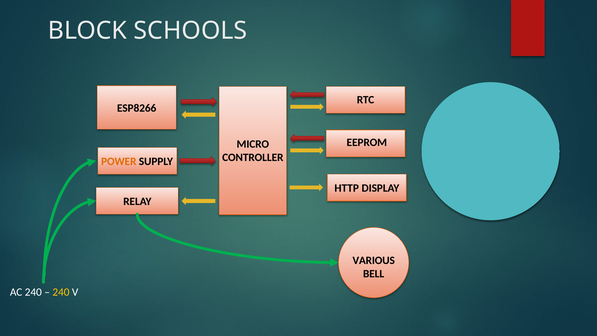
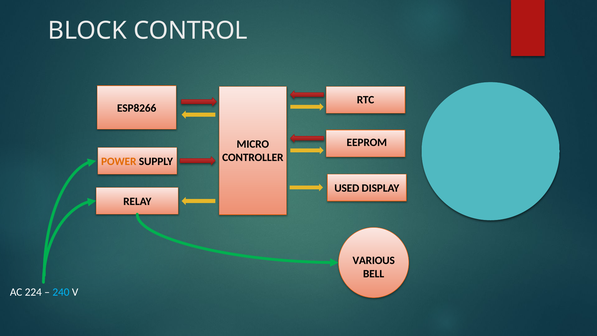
SCHOOLS: SCHOOLS -> CONTROL
HTTP: HTTP -> USED
AC 240: 240 -> 224
240 at (61, 292) colour: yellow -> light blue
